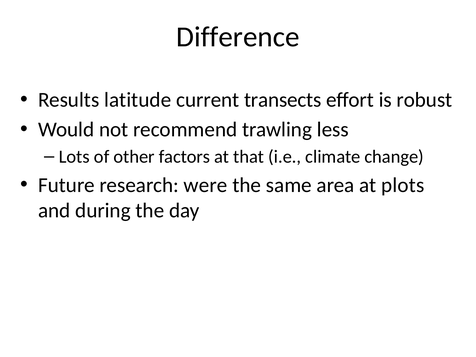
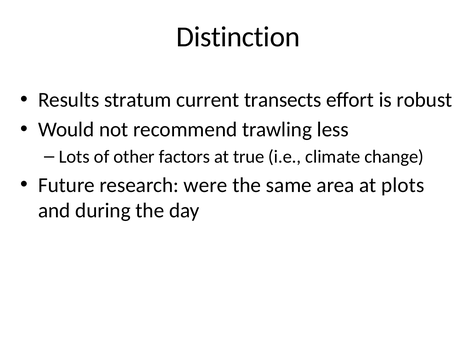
Difference: Difference -> Distinction
latitude: latitude -> stratum
that: that -> true
